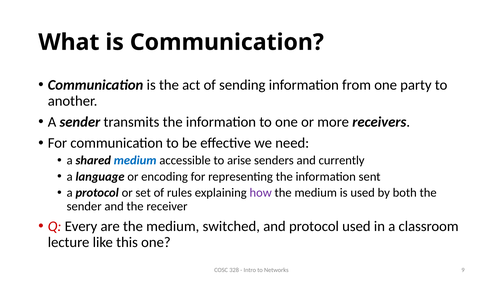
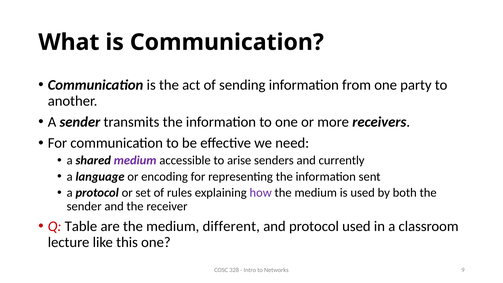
medium at (135, 160) colour: blue -> purple
Every: Every -> Table
switched: switched -> different
